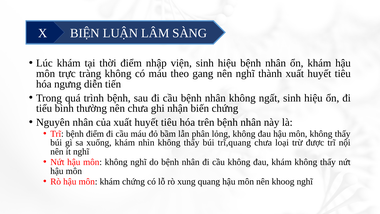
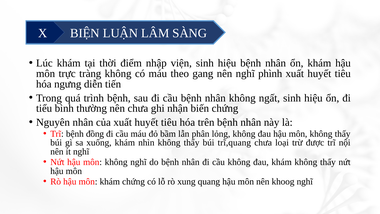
thành: thành -> phình
bệnh điểm: điểm -> đồng
